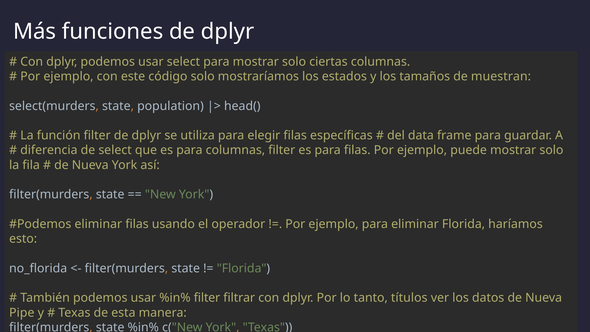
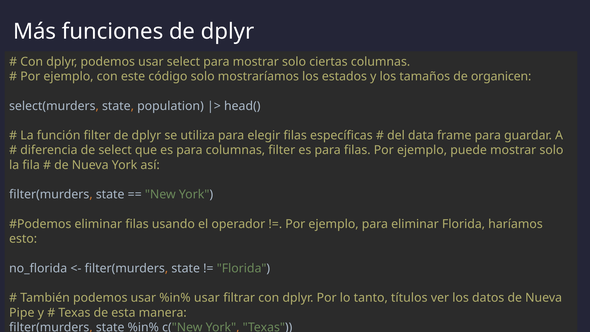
muestran: muestran -> organicen
%in% filter: filter -> usar
